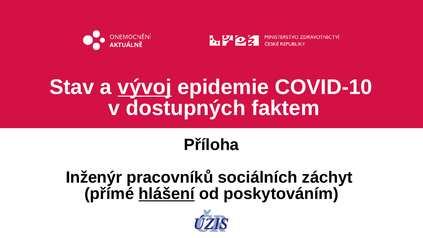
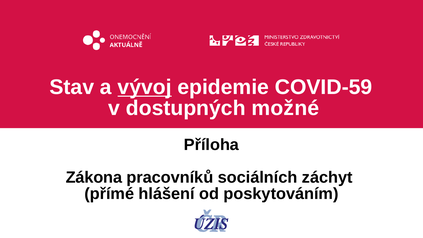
COVID-10: COVID-10 -> COVID-59
faktem: faktem -> možné
Inženýr: Inženýr -> Zákona
hlášení underline: present -> none
